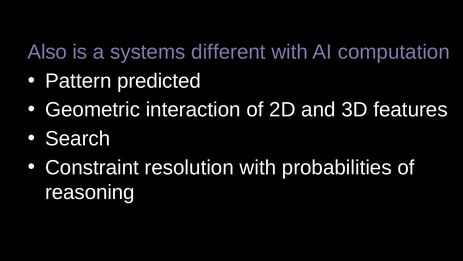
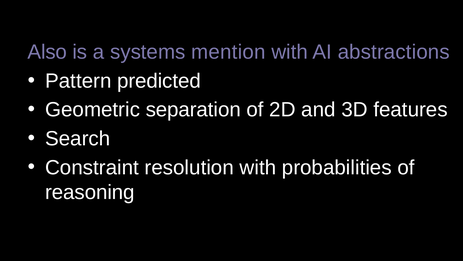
different: different -> mention
computation: computation -> abstractions
interaction: interaction -> separation
